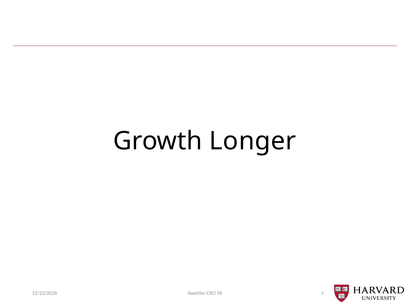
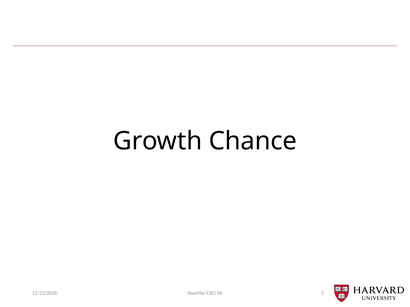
Longer: Longer -> Chance
